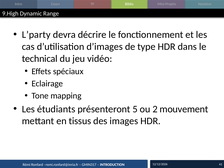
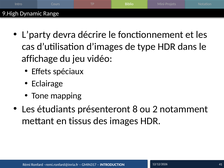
technical: technical -> affichage
5: 5 -> 8
mouvement: mouvement -> notamment
